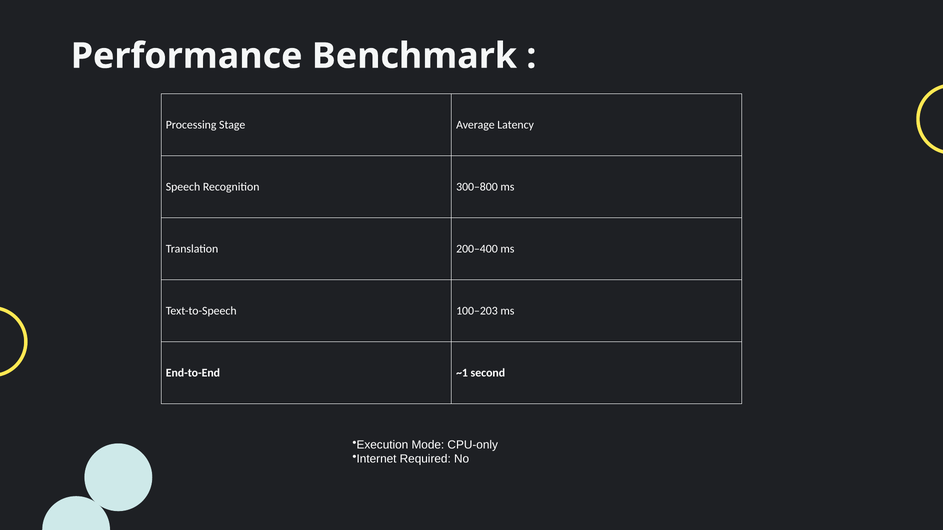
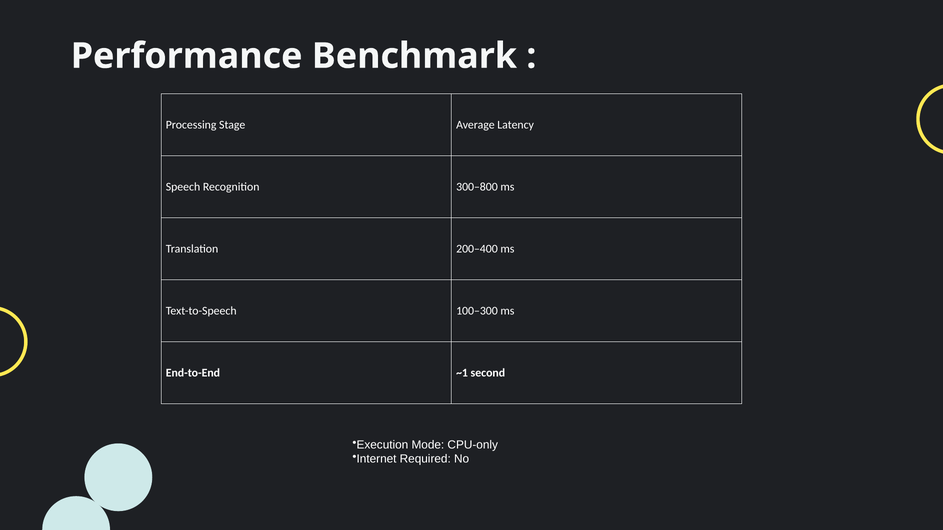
100–203: 100–203 -> 100–300
